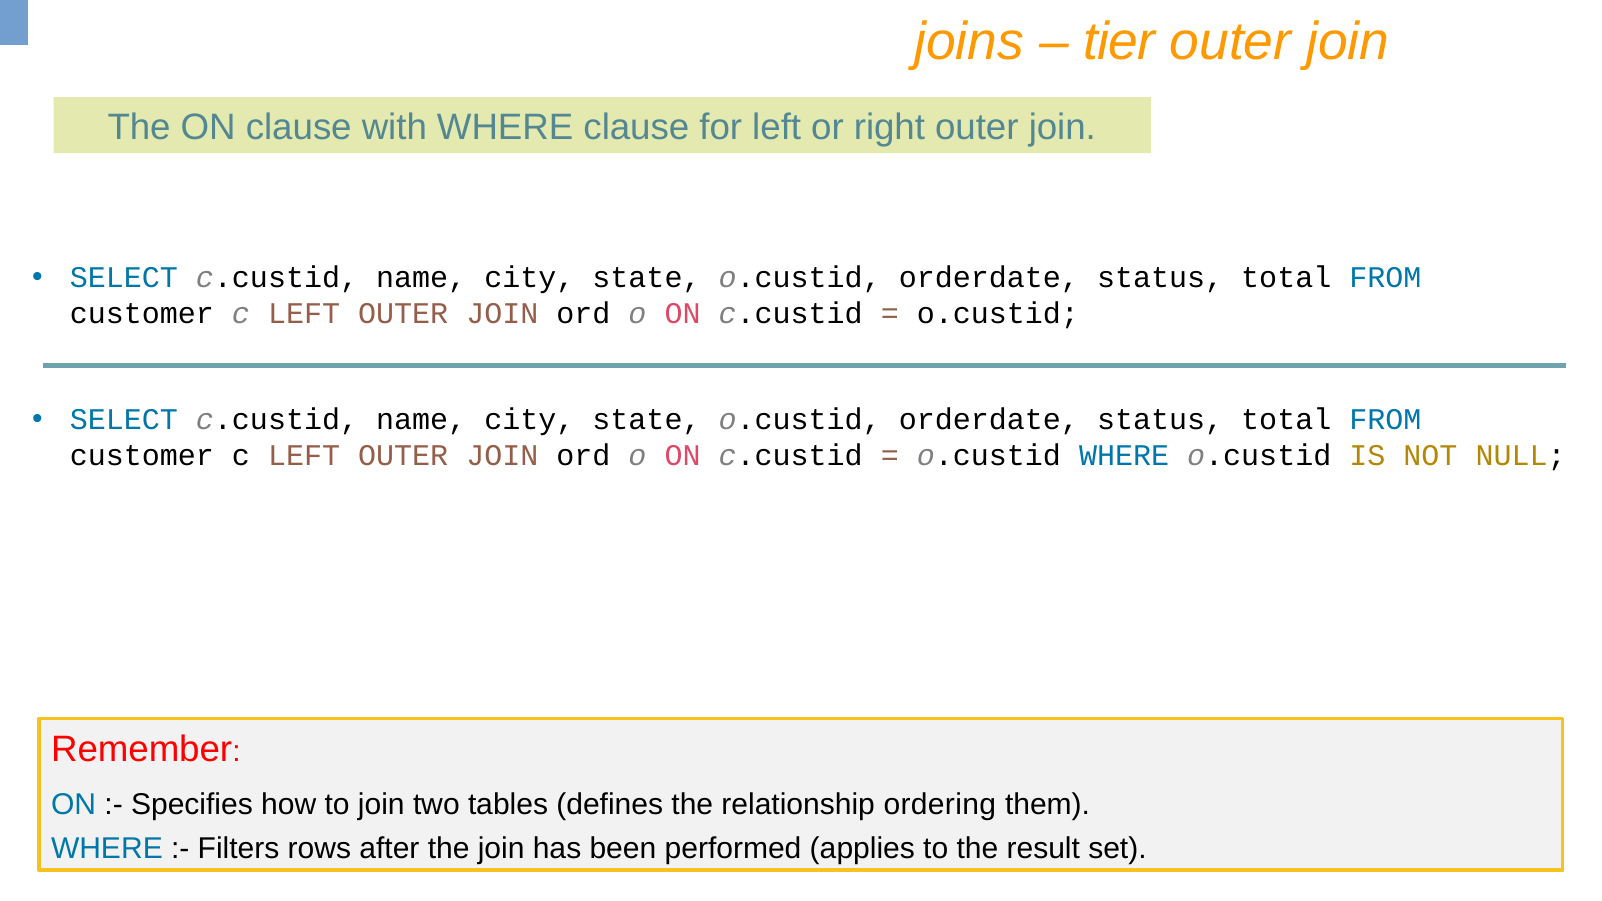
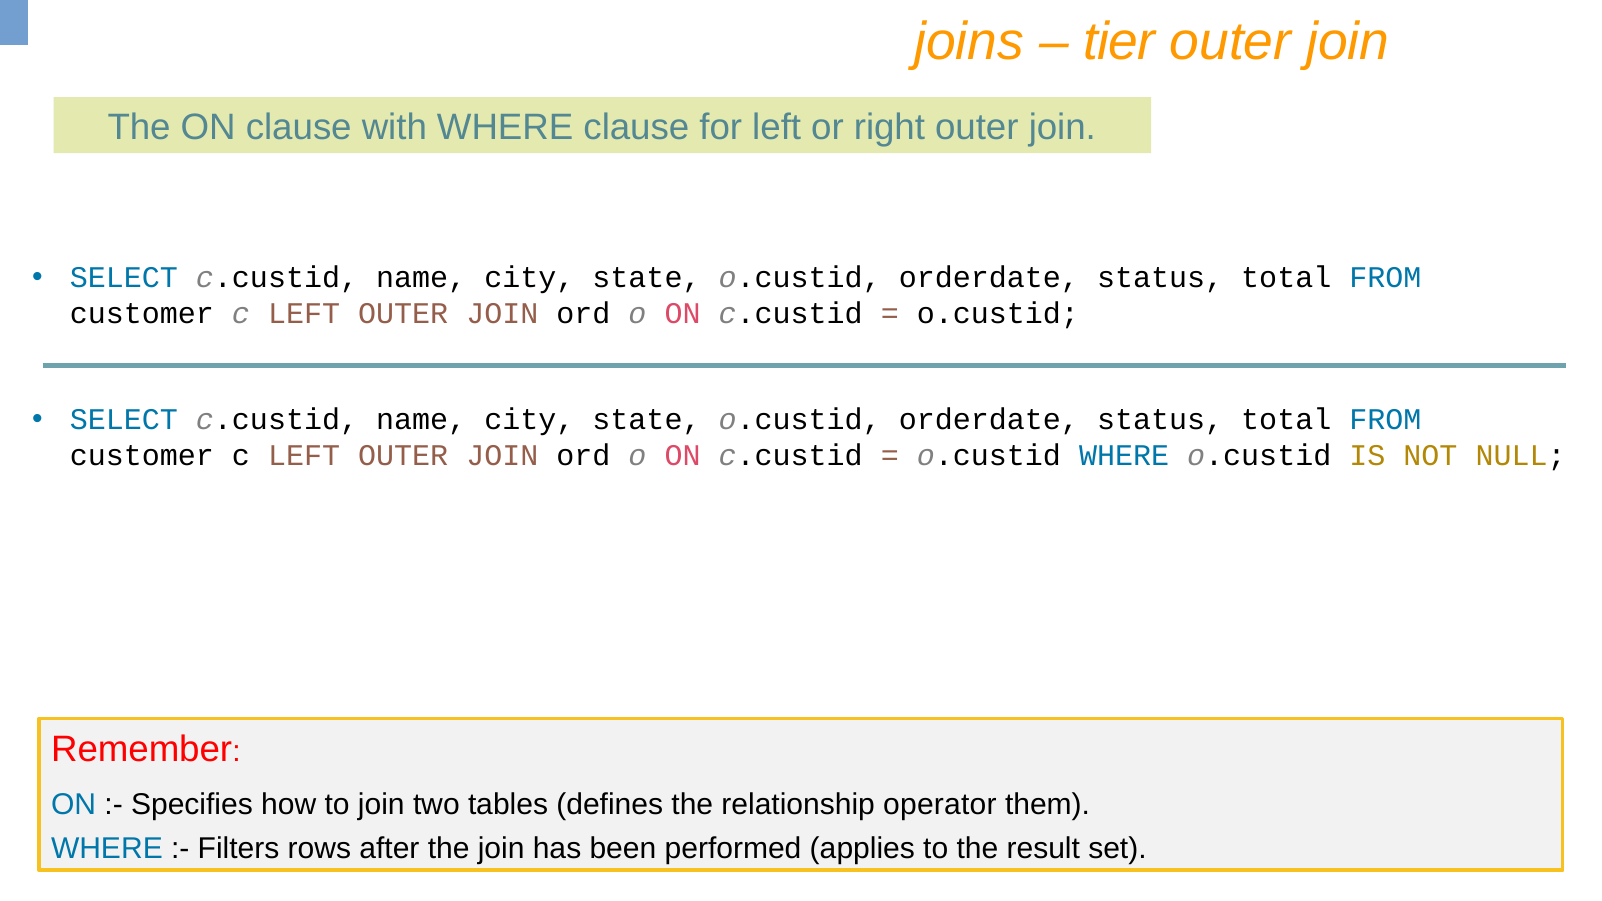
ordering: ordering -> operator
